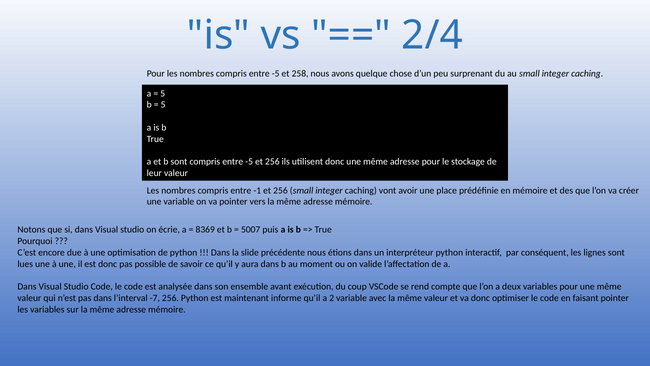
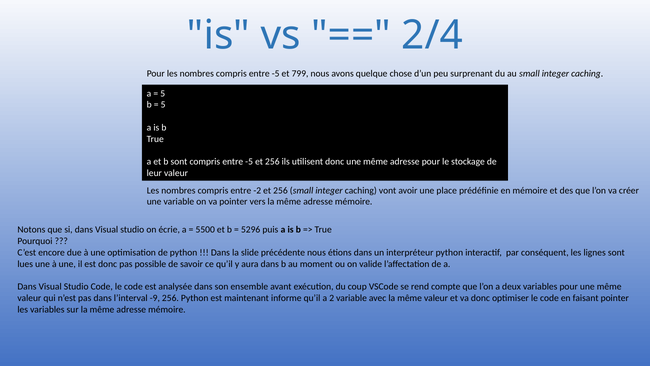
258: 258 -> 799
-1: -1 -> -2
8369: 8369 -> 5500
5007: 5007 -> 5296
-7: -7 -> -9
